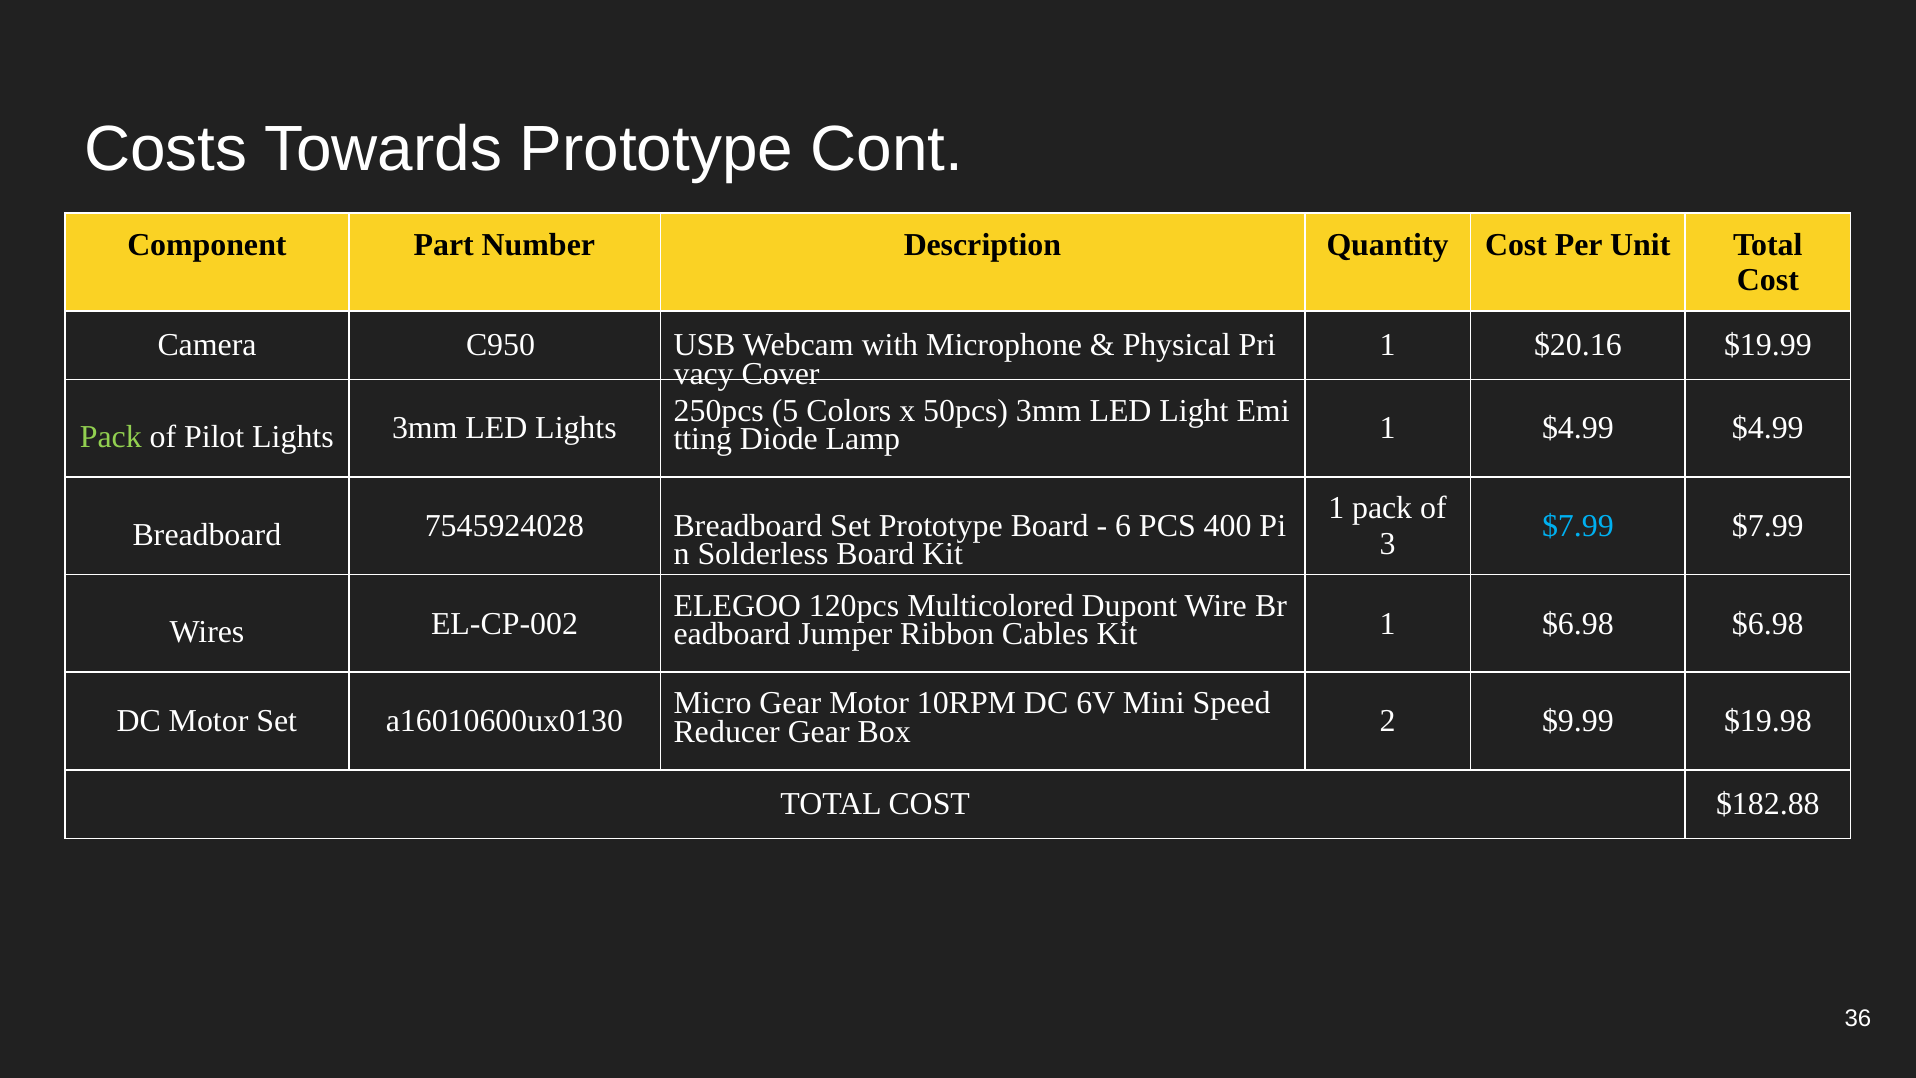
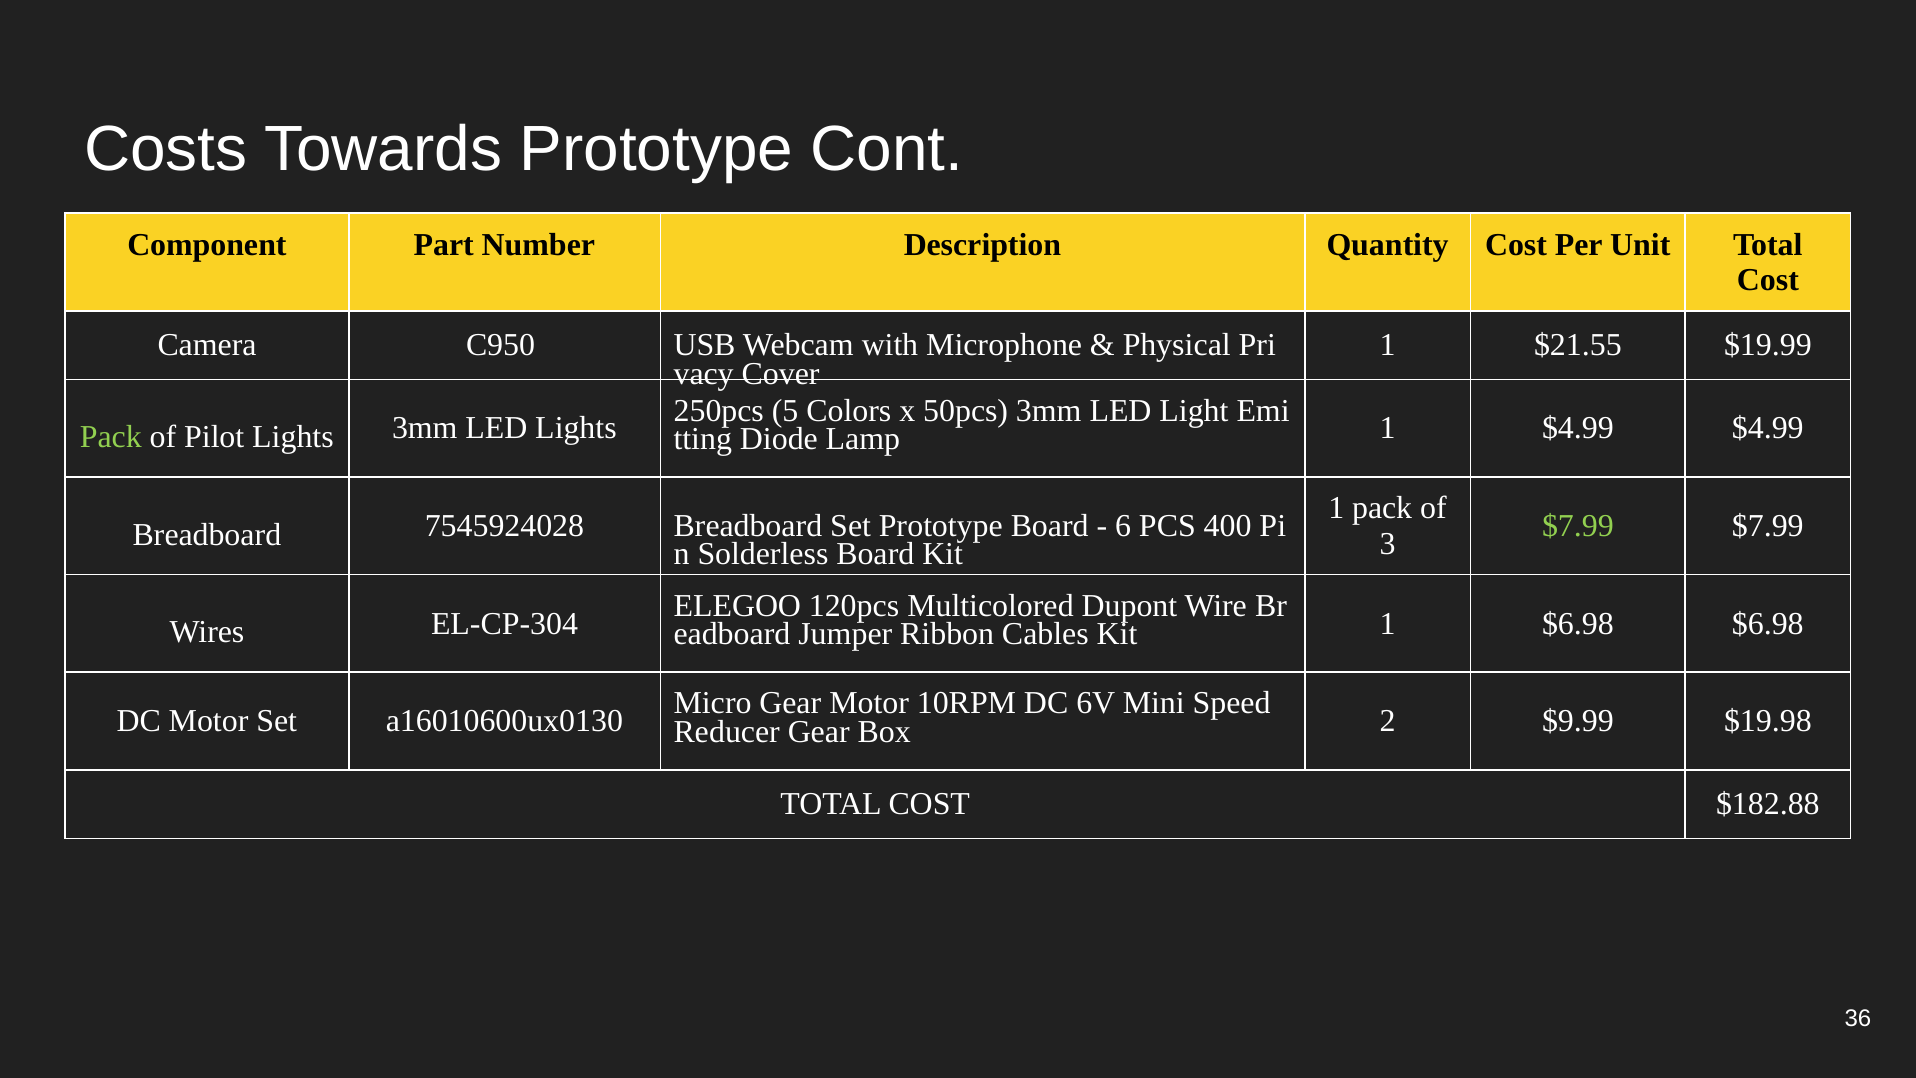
$20.16: $20.16 -> $21.55
$7.99 at (1578, 526) colour: light blue -> light green
EL-CP-002: EL-CP-002 -> EL-CP-304
